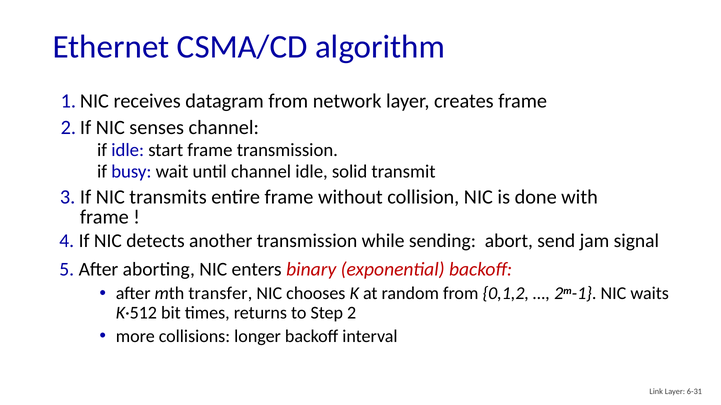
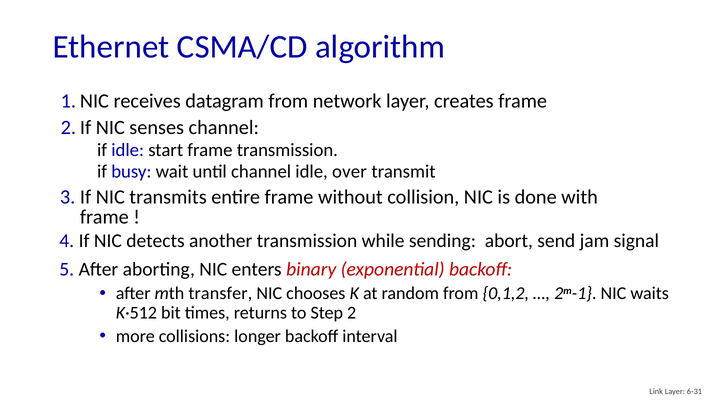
solid: solid -> over
